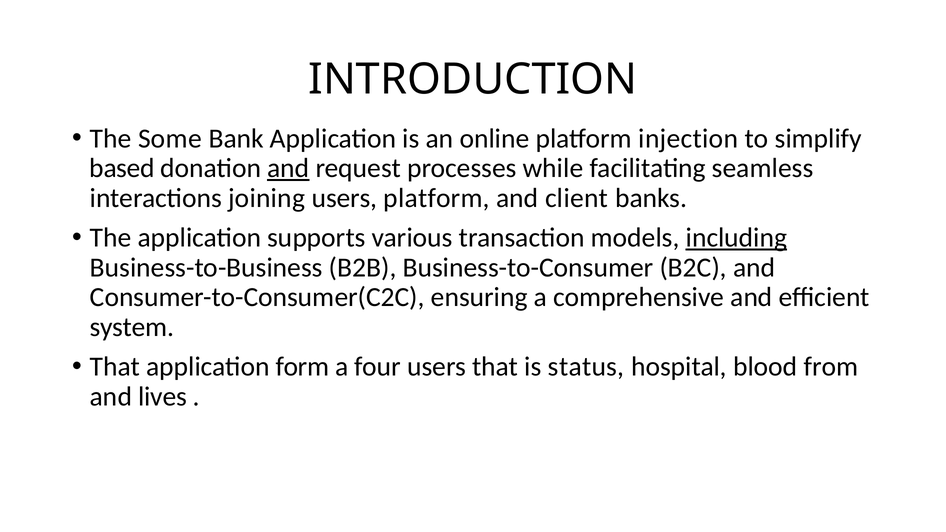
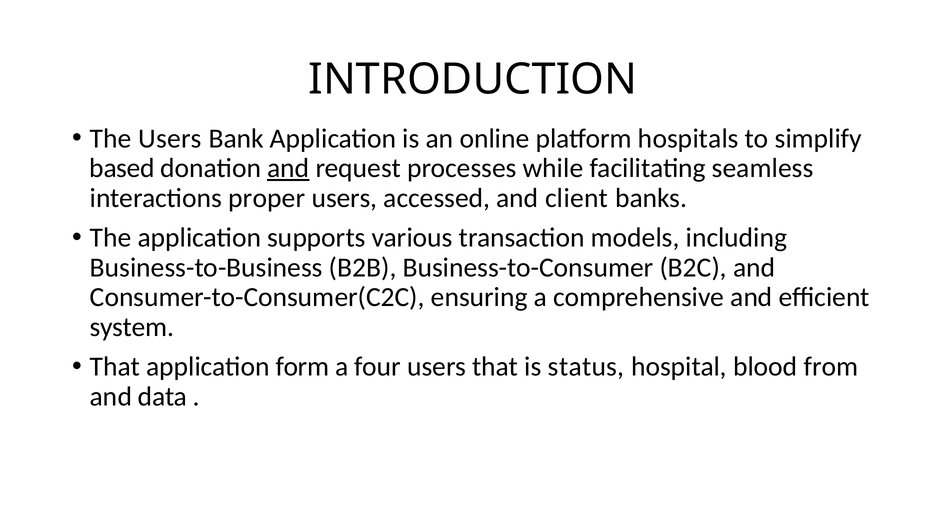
The Some: Some -> Users
injection: injection -> hospitals
joining: joining -> proper
users platform: platform -> accessed
including underline: present -> none
lives: lives -> data
